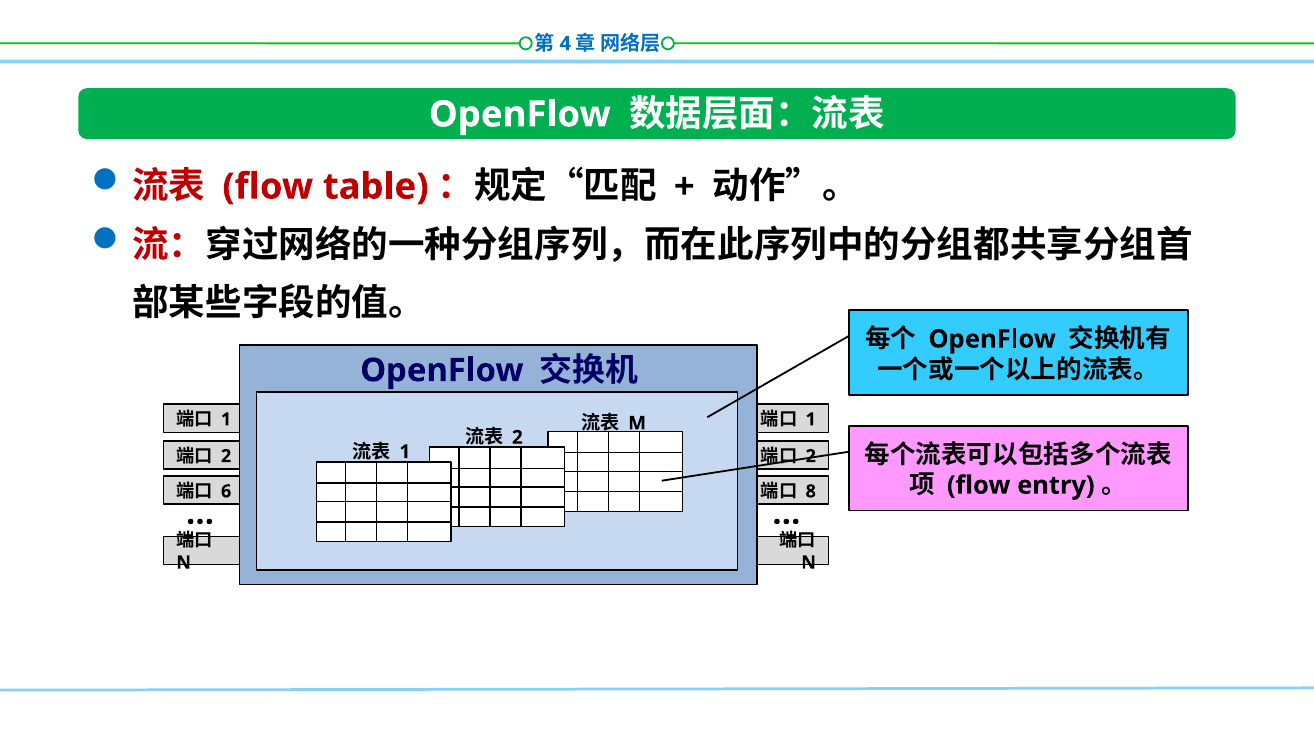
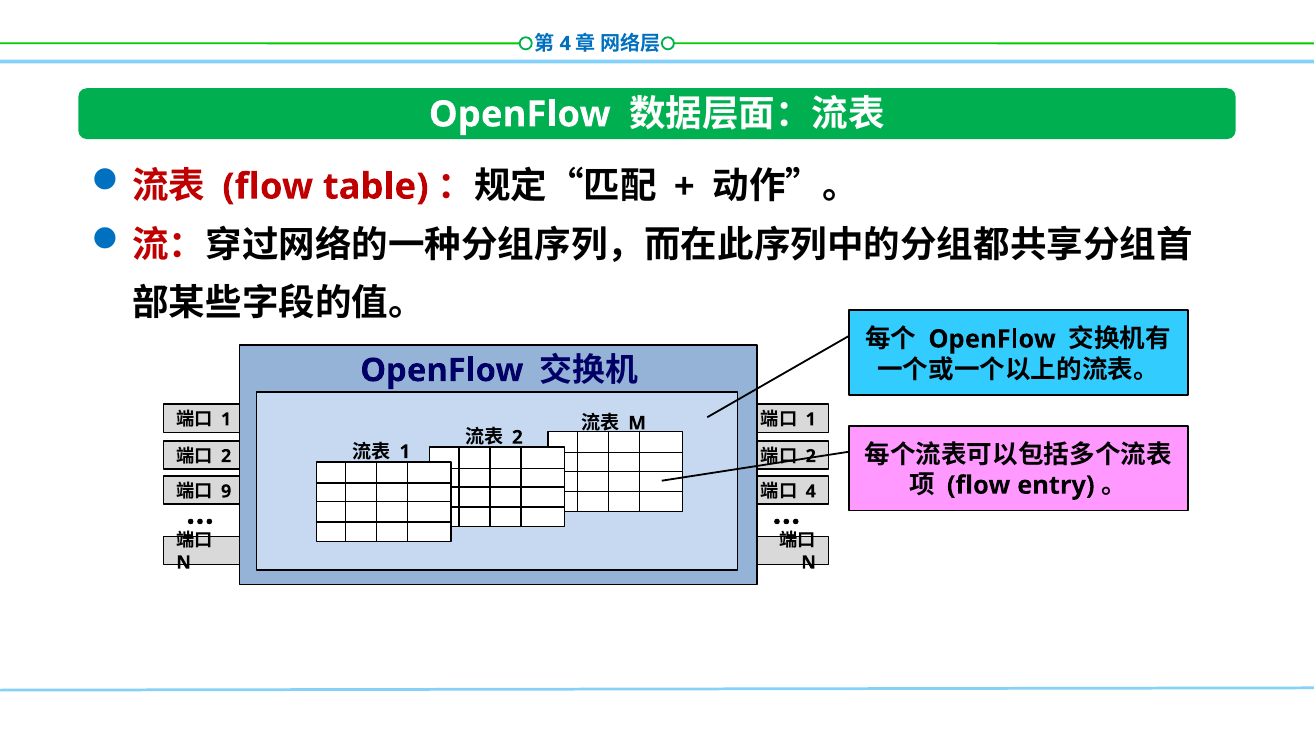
6: 6 -> 9
8 at (811, 491): 8 -> 4
